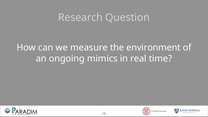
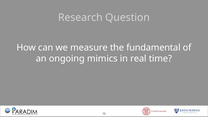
environment: environment -> fundamental
